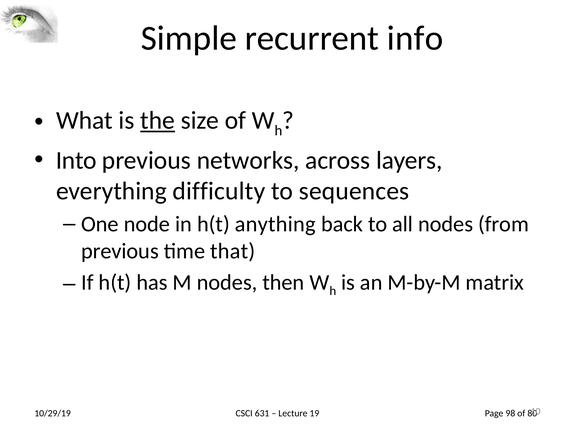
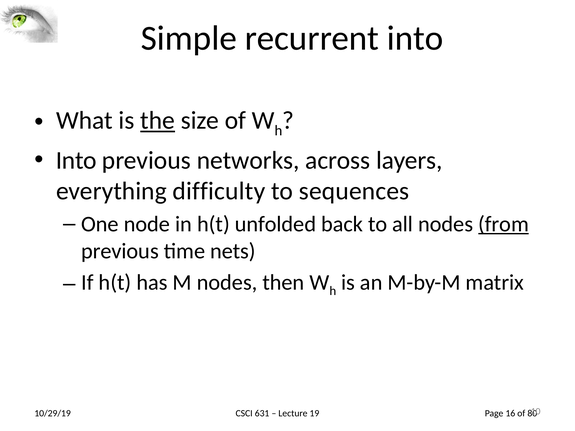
recurrent info: info -> into
anything: anything -> unfolded
from underline: none -> present
that: that -> nets
98: 98 -> 16
